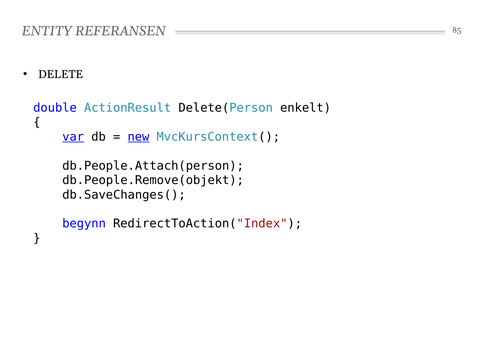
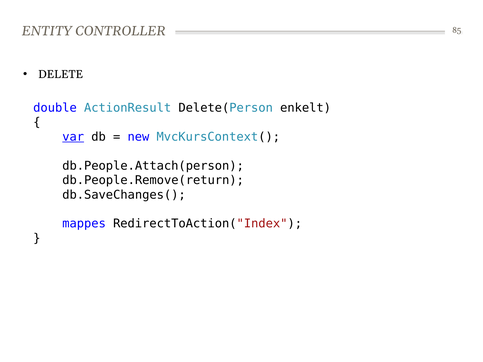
REFERANSEN: REFERANSEN -> CONTROLLER
new underline: present -> none
db.People.Remove(objekt: db.People.Remove(objekt -> db.People.Remove(return
begynn: begynn -> mappes
